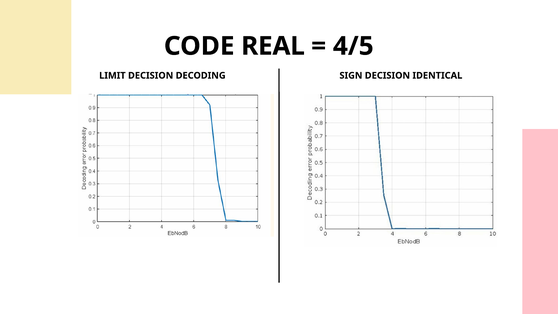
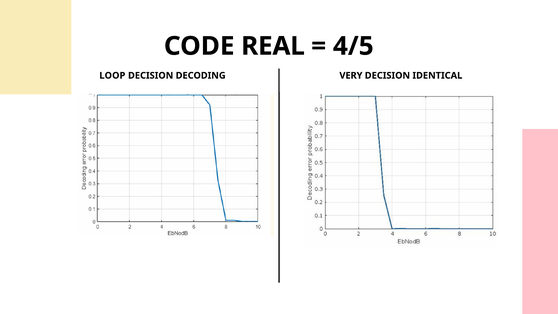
LIMIT: LIMIT -> LOOP
SIGN: SIGN -> VERY
